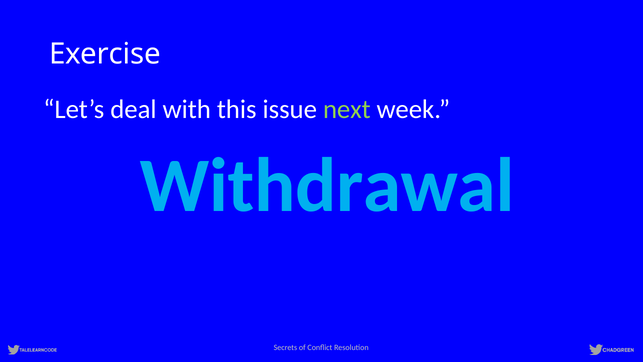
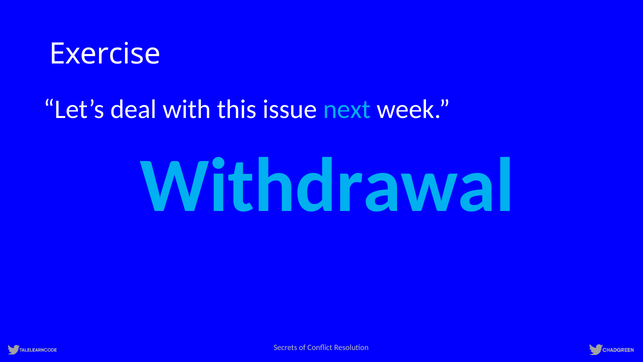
next colour: light green -> light blue
